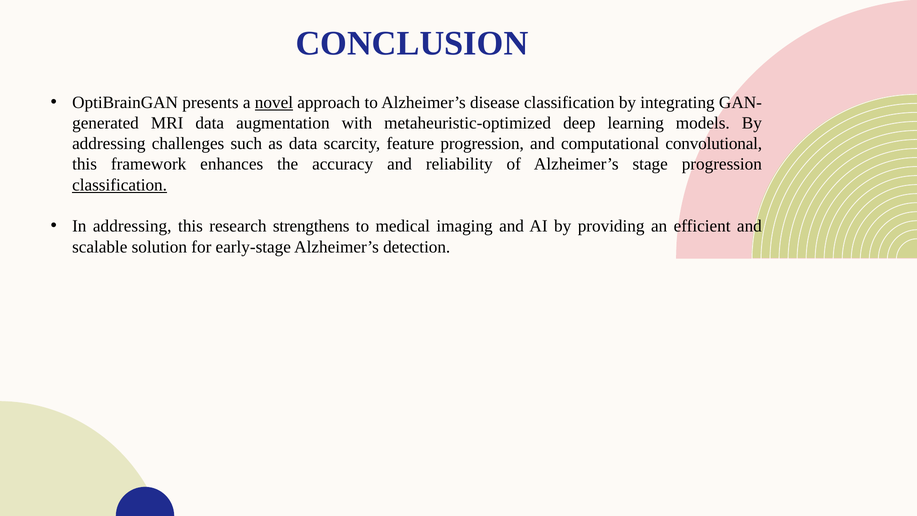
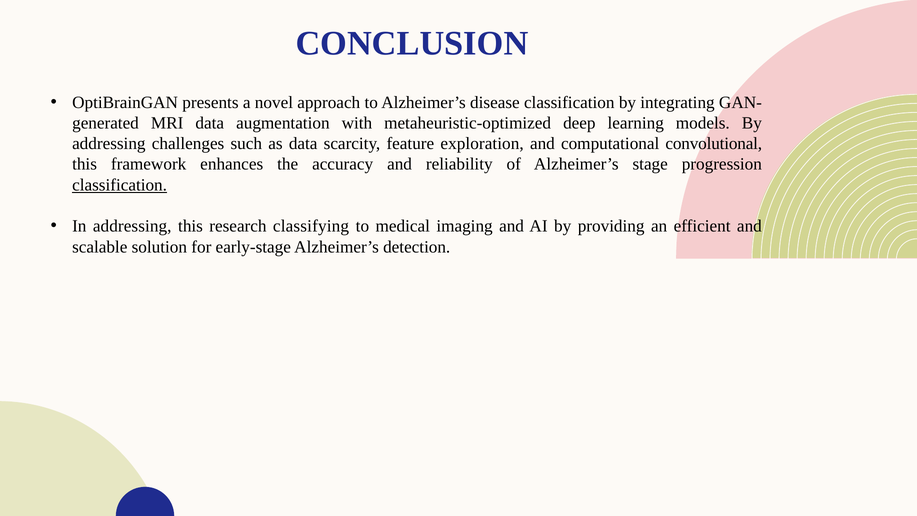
novel underline: present -> none
feature progression: progression -> exploration
strengthens: strengthens -> classifying
